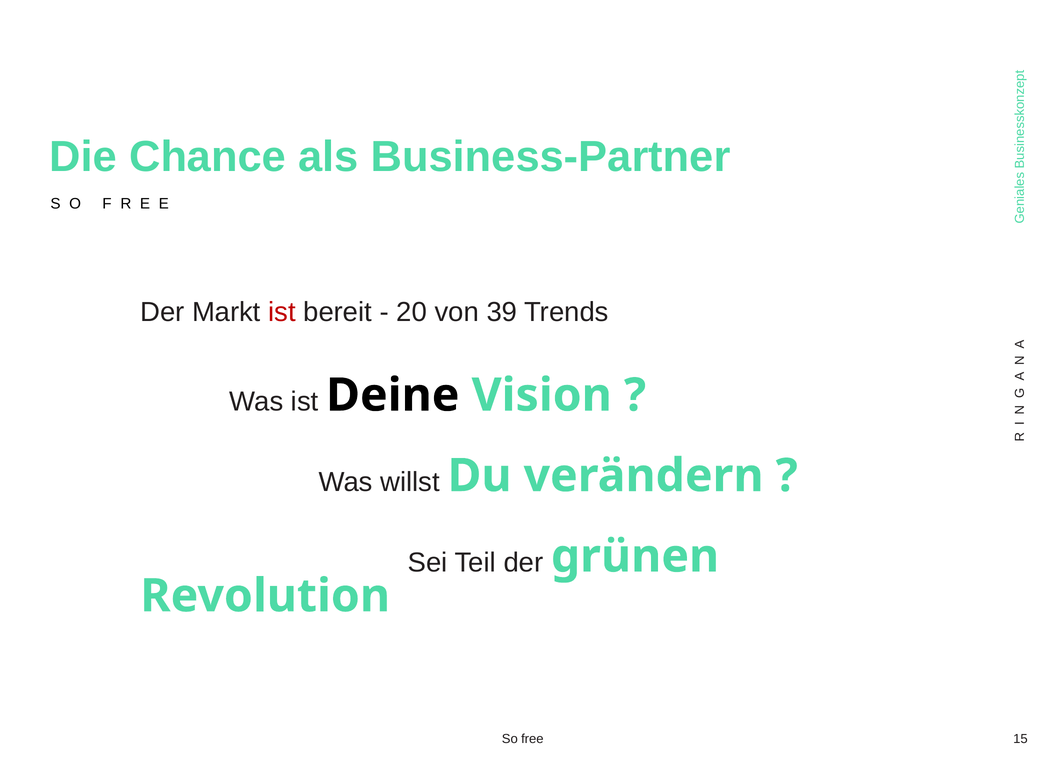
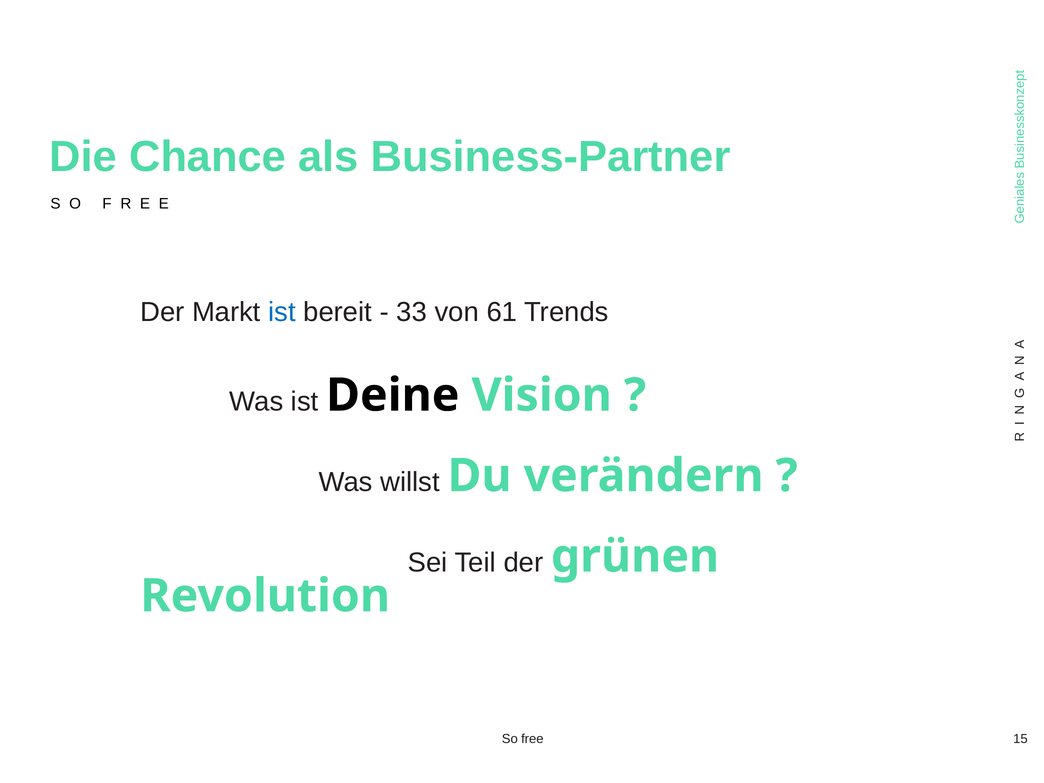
ist at (282, 312) colour: red -> blue
20: 20 -> 33
39: 39 -> 61
